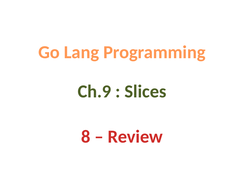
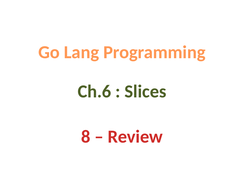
Ch.9: Ch.9 -> Ch.6
